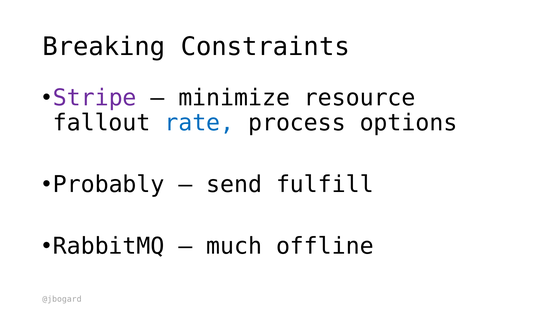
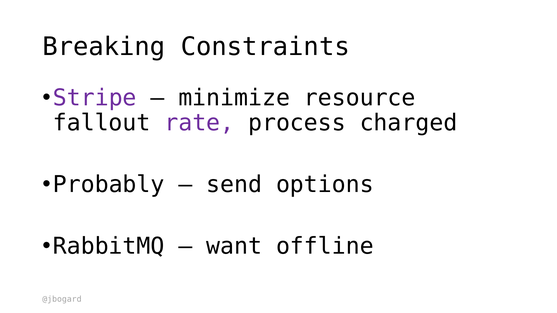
rate colour: blue -> purple
options: options -> charged
fulfill: fulfill -> options
much: much -> want
